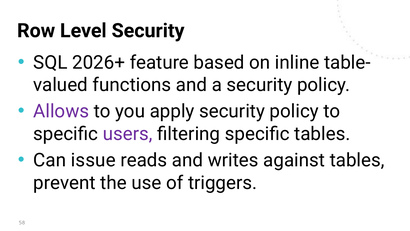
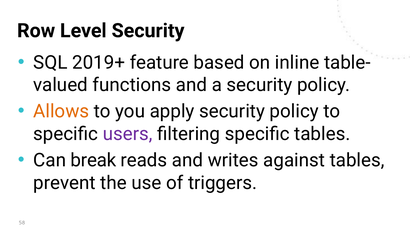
2026+: 2026+ -> 2019+
Allows colour: purple -> orange
issue: issue -> break
